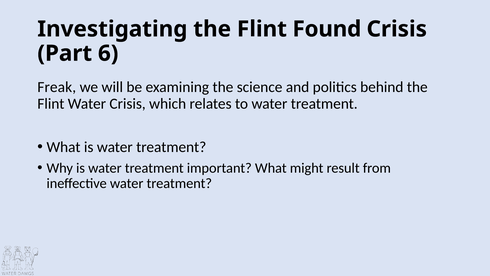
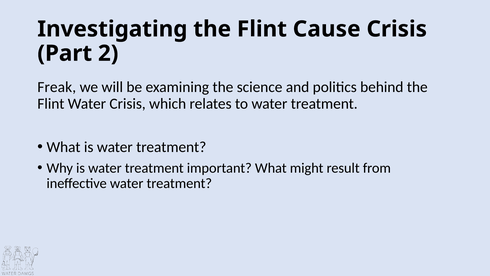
Found: Found -> Cause
6: 6 -> 2
